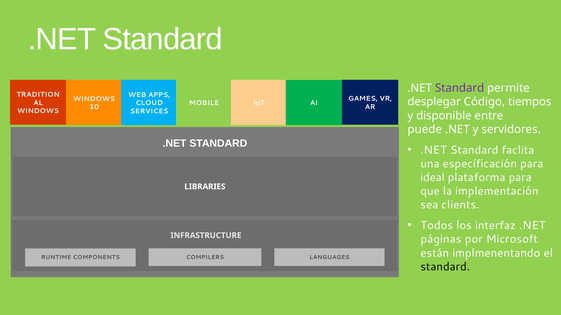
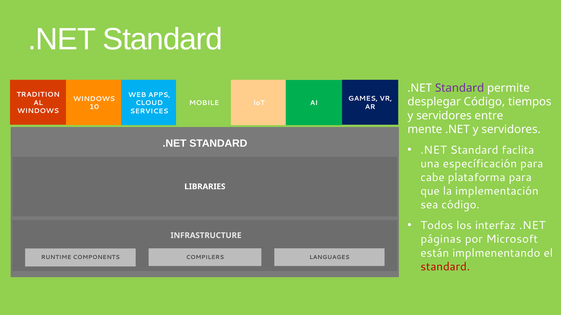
disponible at (444, 116): disponible -> servidores
puede: puede -> mente
ideal: ideal -> cabe
sea clients: clients -> código
standard at (445, 267) colour: black -> red
